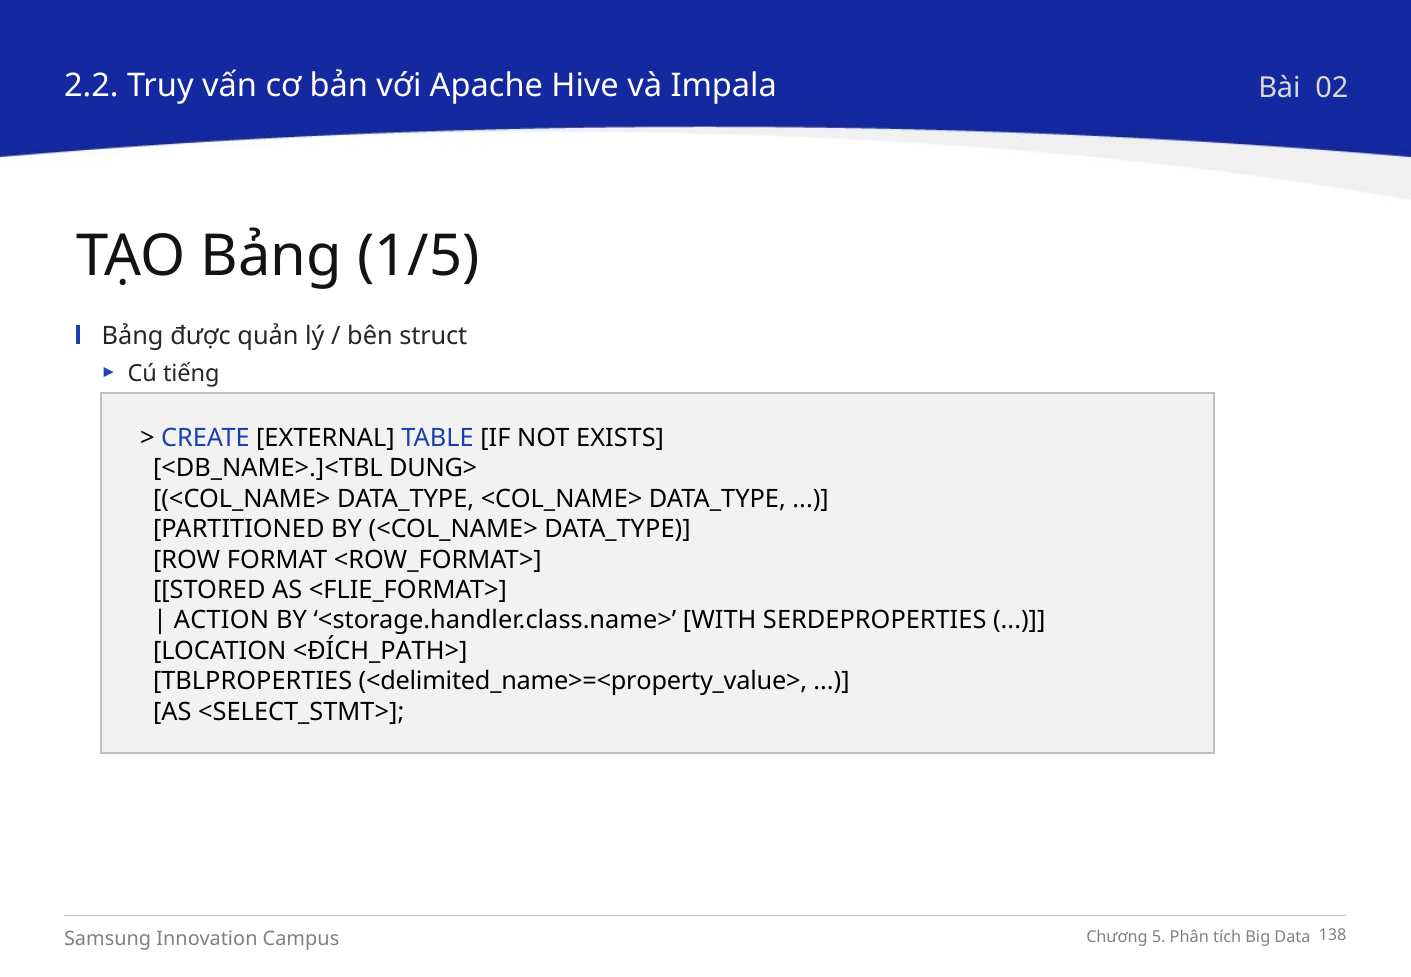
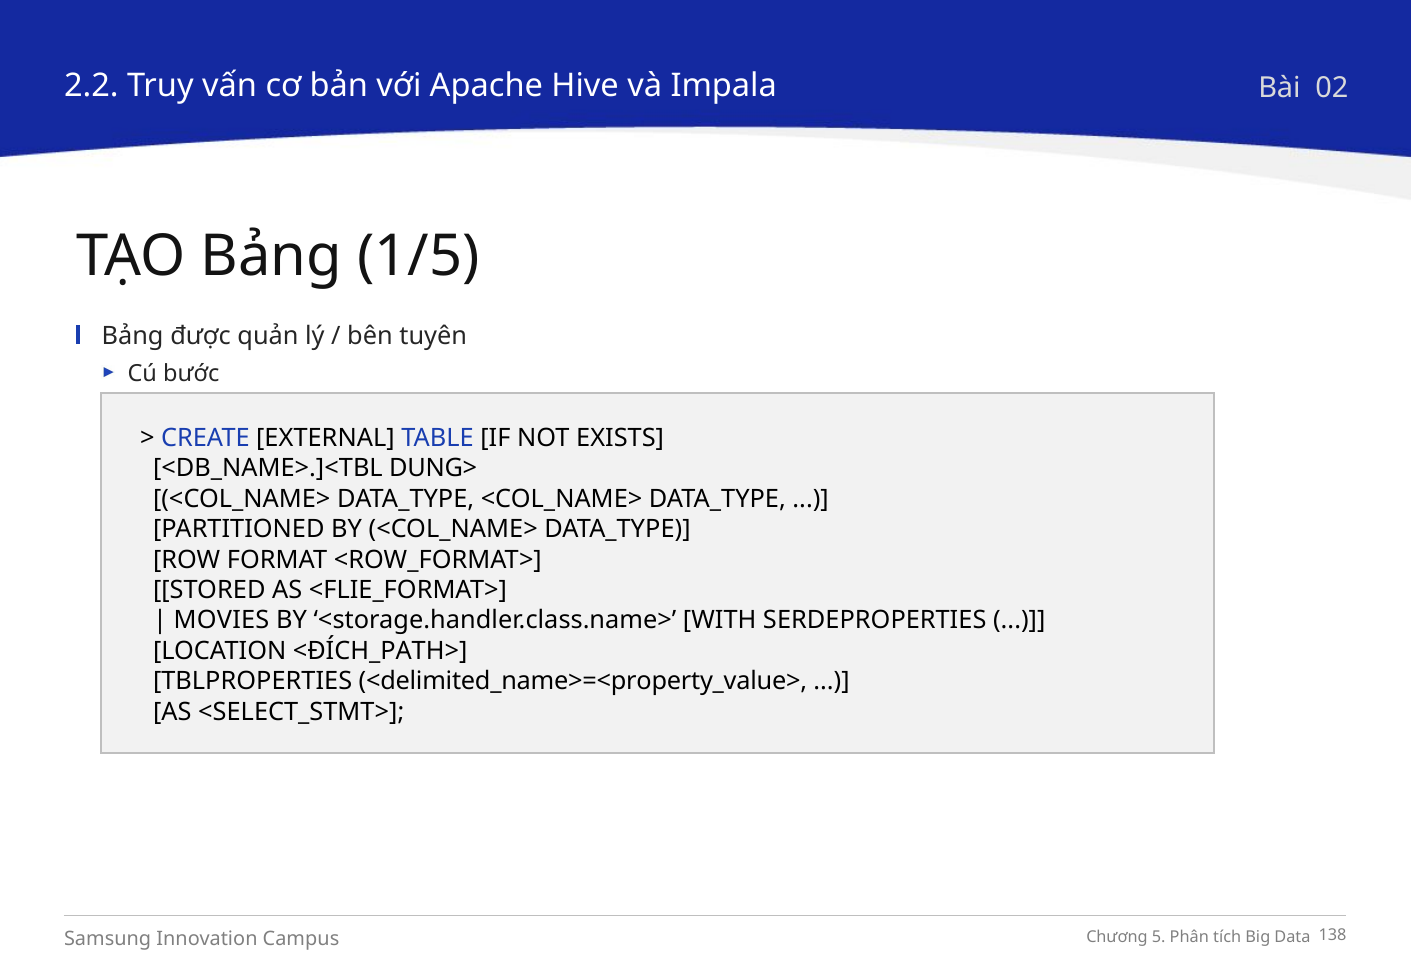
struct: struct -> tuyên
tiếng: tiếng -> bước
ACTION: ACTION -> MOVIES
